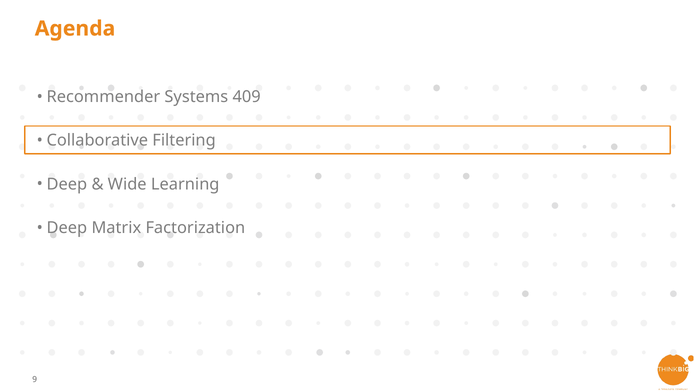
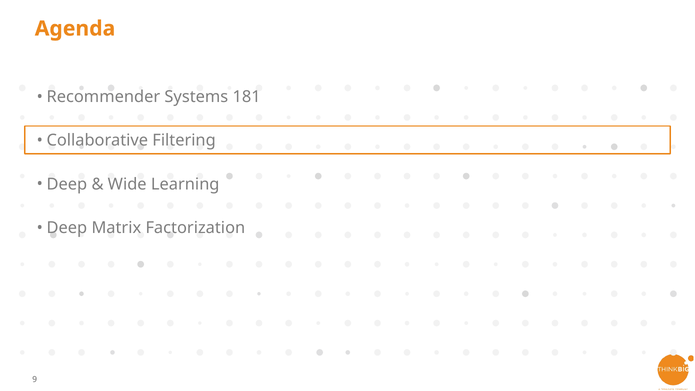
409: 409 -> 181
